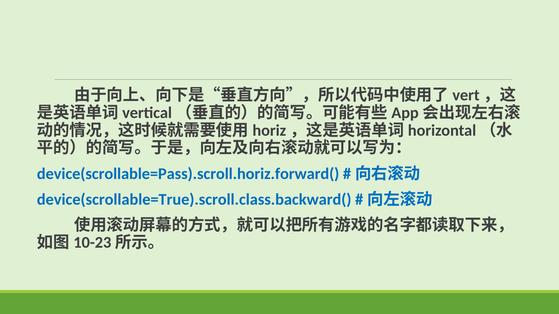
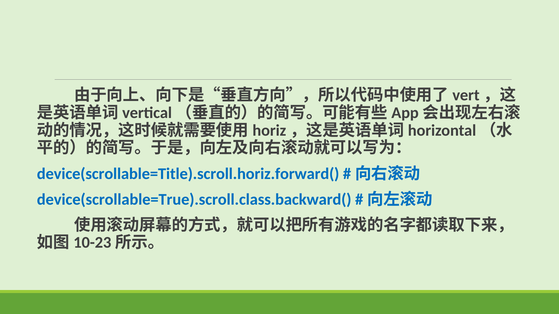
device(scrollable=Pass).scroll.horiz.forward(: device(scrollable=Pass).scroll.horiz.forward( -> device(scrollable=Title).scroll.horiz.forward(
